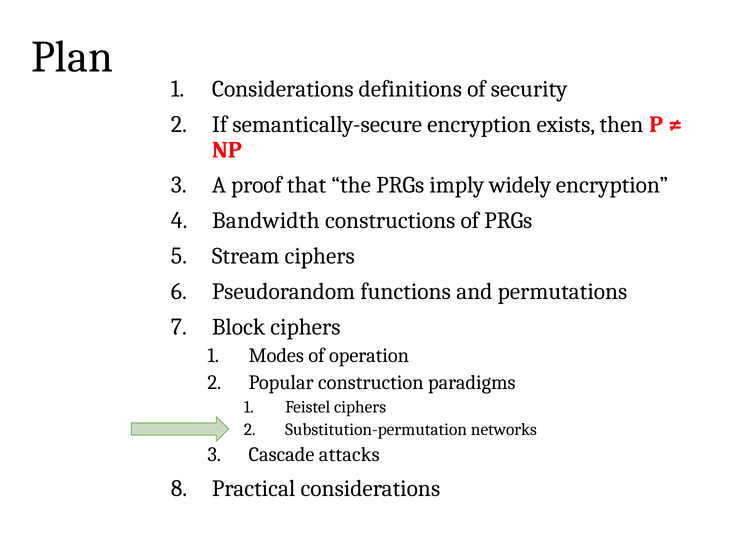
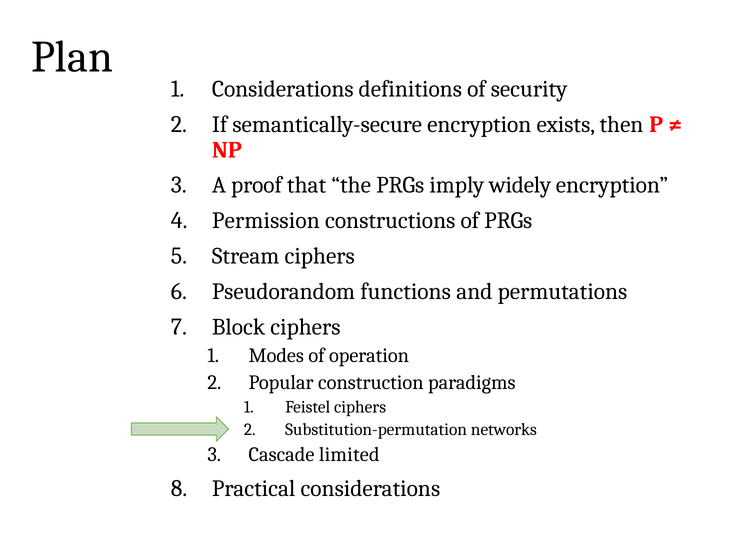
Bandwidth: Bandwidth -> Permission
attacks: attacks -> limited
